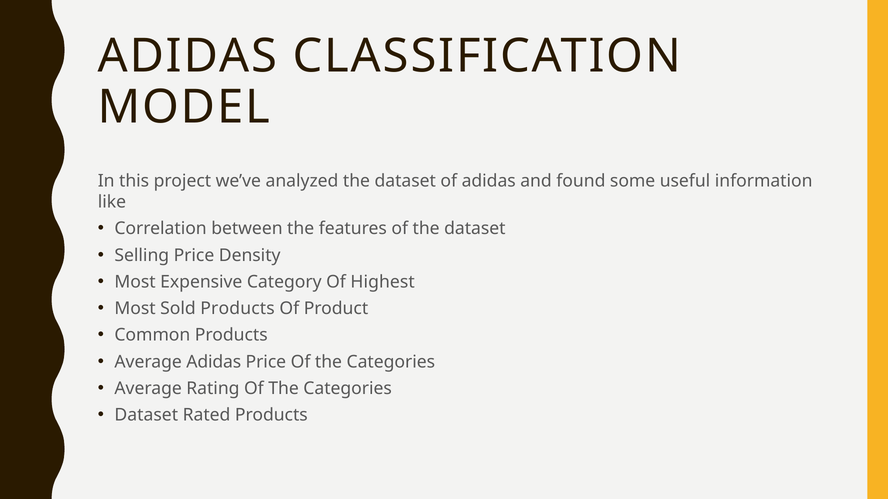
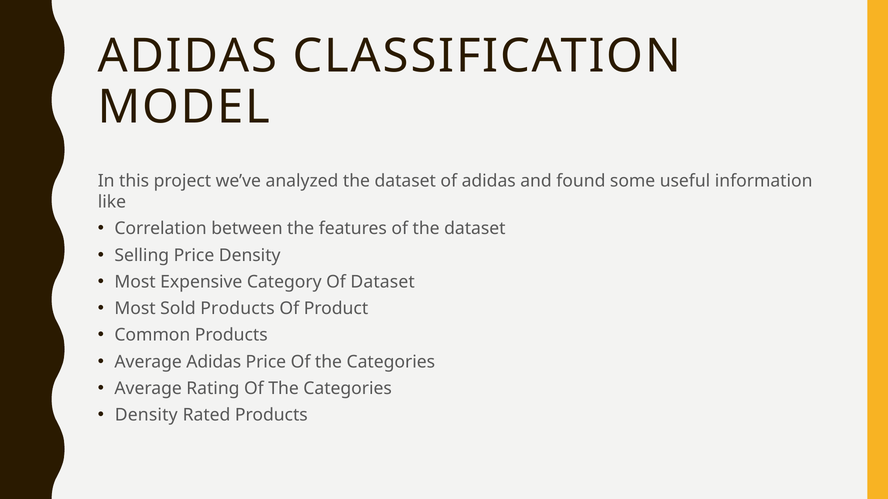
Of Highest: Highest -> Dataset
Dataset at (146, 416): Dataset -> Density
